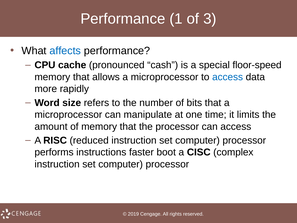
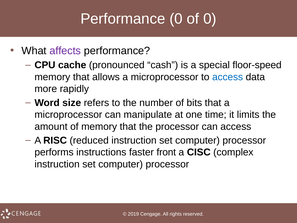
Performance 1: 1 -> 0
of 3: 3 -> 0
affects colour: blue -> purple
boot: boot -> front
